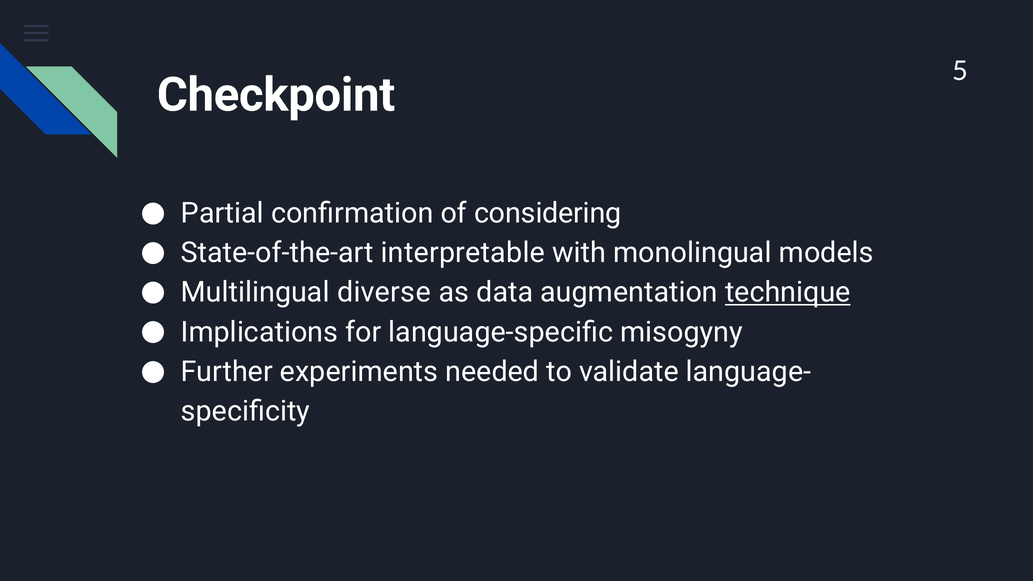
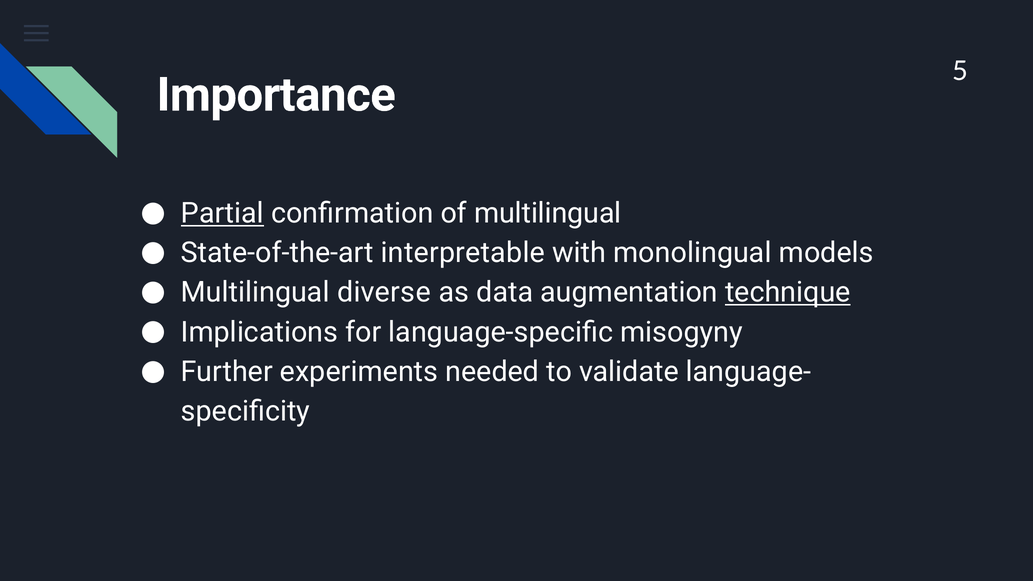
Checkpoint: Checkpoint -> Importance
Partial underline: none -> present
of considering: considering -> multilingual
